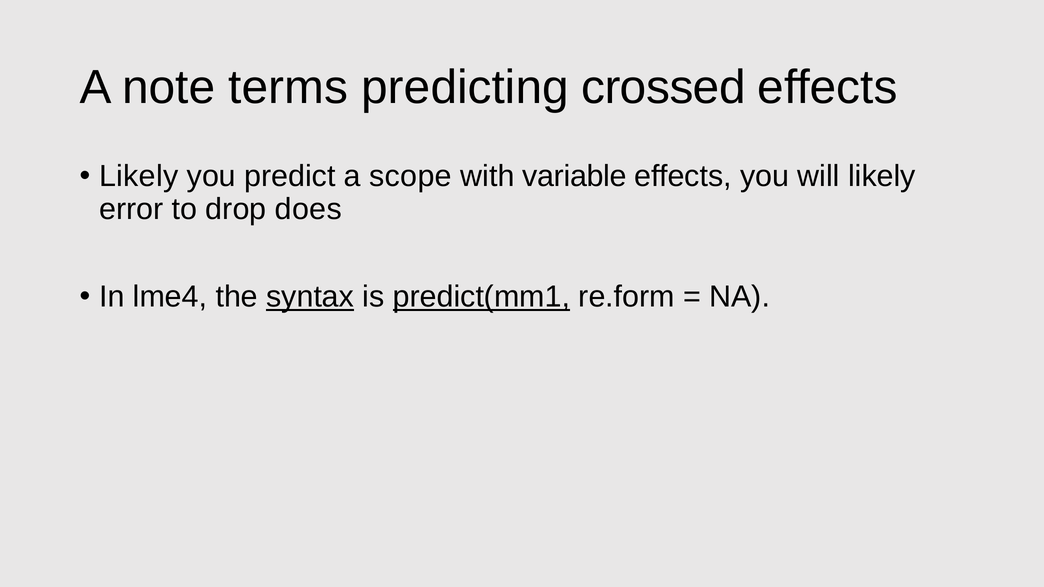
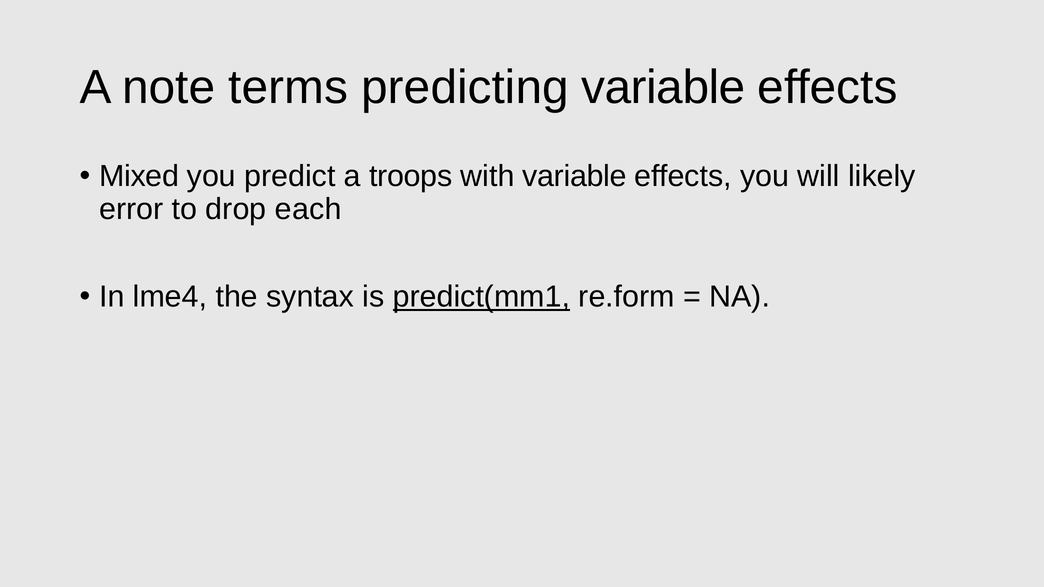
predicting crossed: crossed -> variable
Likely at (139, 177): Likely -> Mixed
scope: scope -> troops
does: does -> each
syntax underline: present -> none
